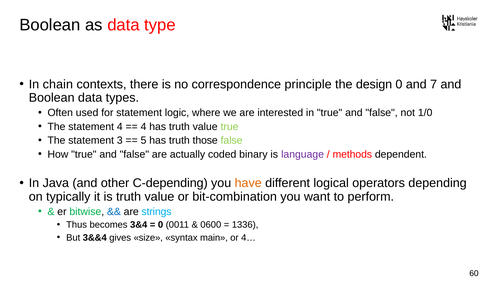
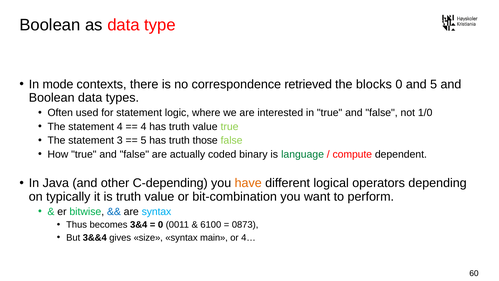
chain: chain -> mode
principle: principle -> retrieved
design: design -> blocks
and 7: 7 -> 5
language colour: purple -> green
methods: methods -> compute
are strings: strings -> syntax
0600: 0600 -> 6100
1336: 1336 -> 0873
